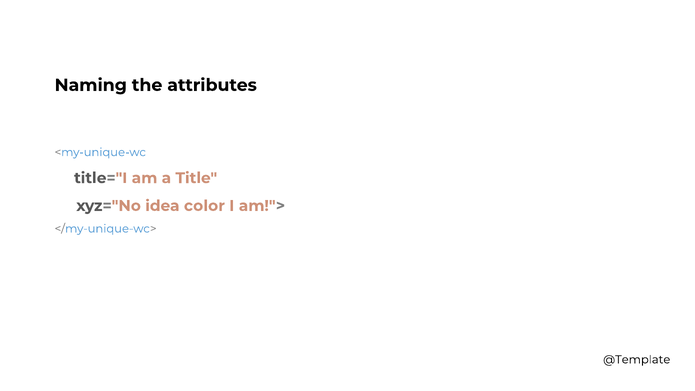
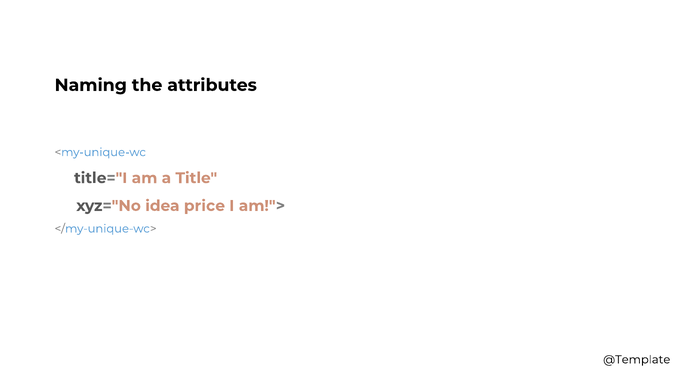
color: color -> price
